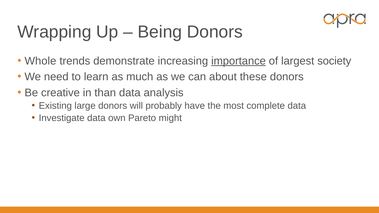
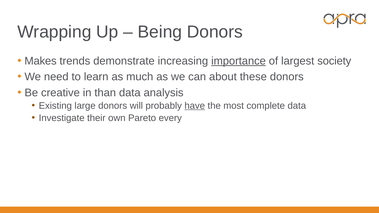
Whole: Whole -> Makes
have underline: none -> present
Investigate data: data -> their
might: might -> every
